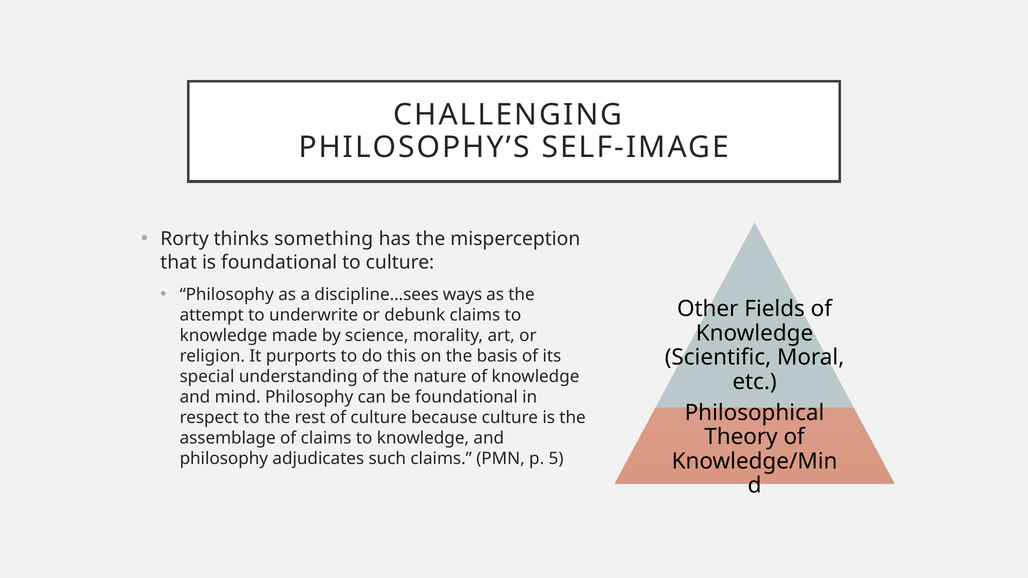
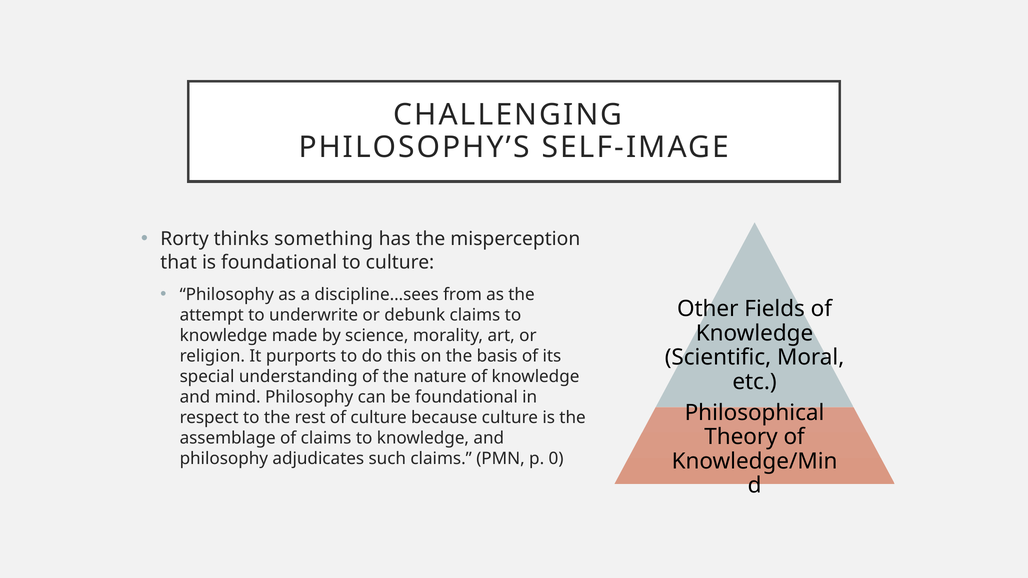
ways: ways -> from
5: 5 -> 0
